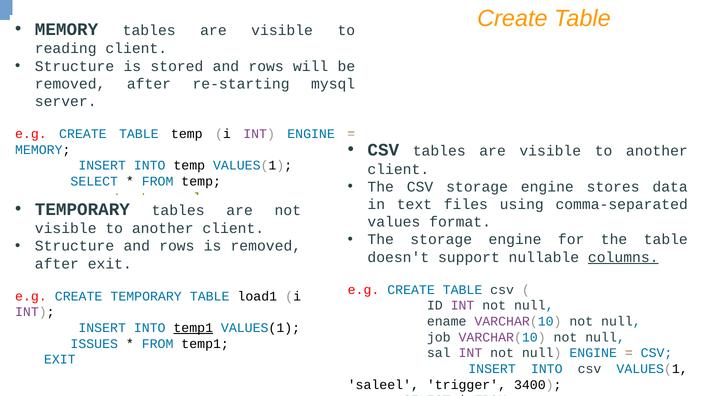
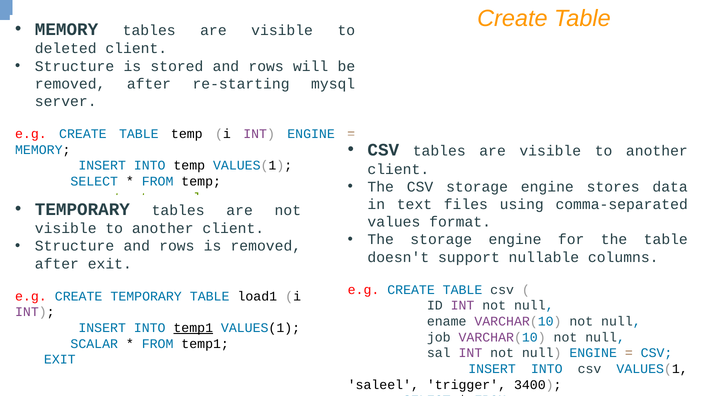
reading: reading -> deleted
columns underline: present -> none
ISSUES: ISSUES -> SCALAR
